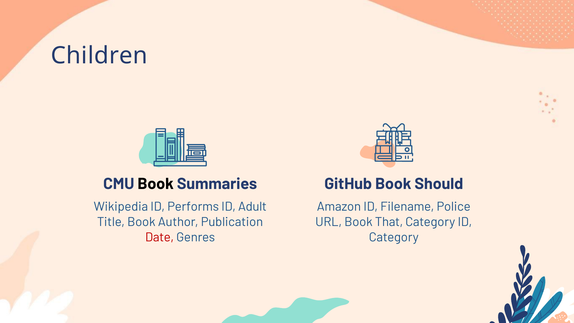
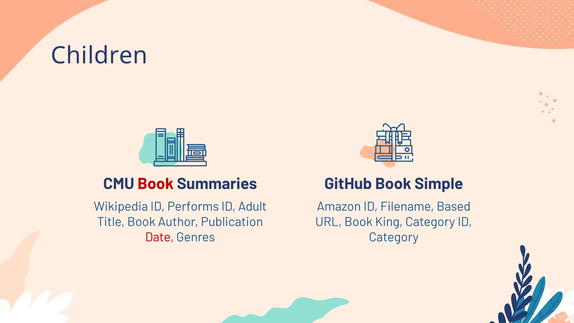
Book at (156, 184) colour: black -> red
Should: Should -> Simple
Police: Police -> Based
That: That -> King
